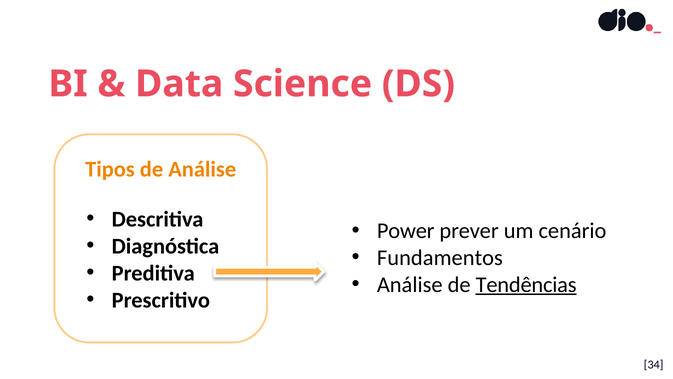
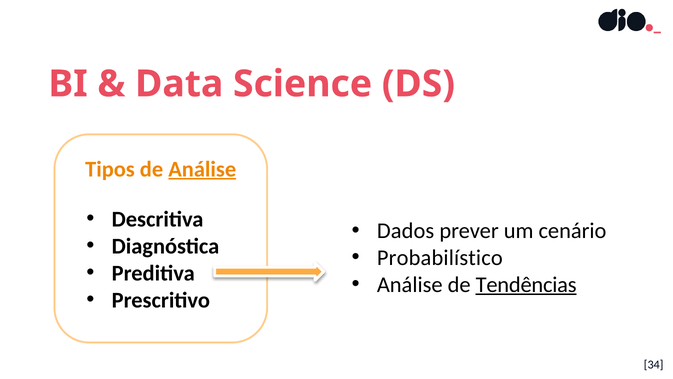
Análise at (202, 169) underline: none -> present
Power: Power -> Dados
Fundamentos: Fundamentos -> Probabilístico
